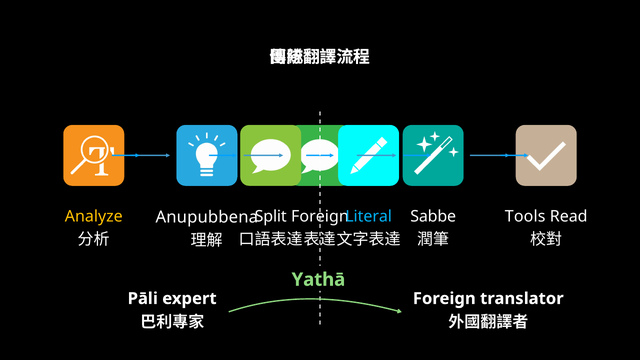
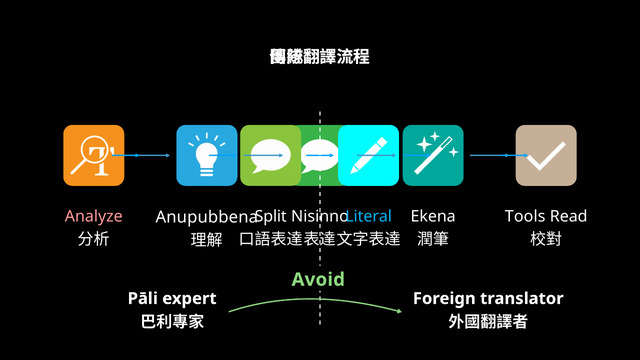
Analyze colour: yellow -> pink
Foreign at (320, 217): Foreign -> Nisinno
Sabbe: Sabbe -> Ekena
Yathā: Yathā -> Avoid
